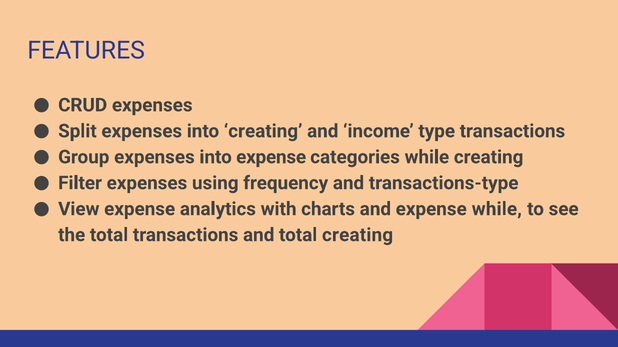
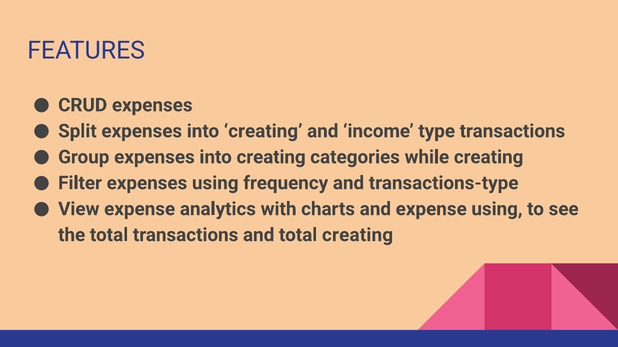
Group expenses into expense: expense -> creating
expense while: while -> using
